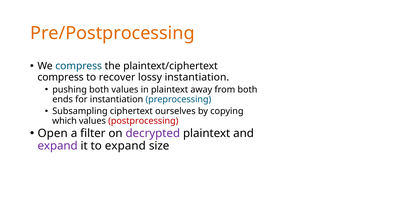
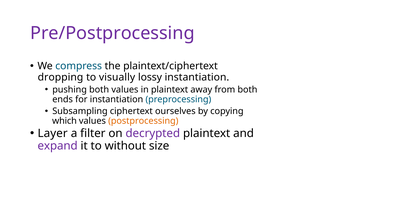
Pre/Postprocessing colour: orange -> purple
compress at (61, 77): compress -> dropping
recover: recover -> visually
postprocessing colour: red -> orange
Open: Open -> Layer
to expand: expand -> without
